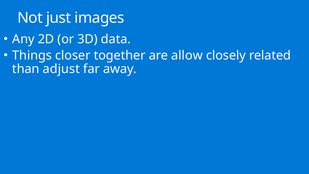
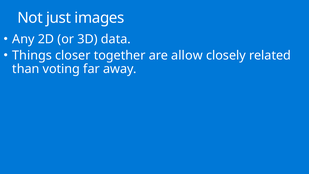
adjust: adjust -> voting
